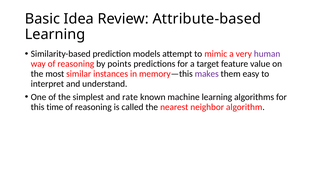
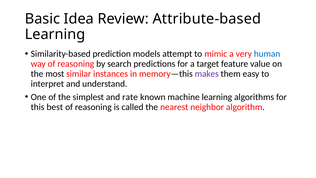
human colour: purple -> blue
points: points -> search
time: time -> best
